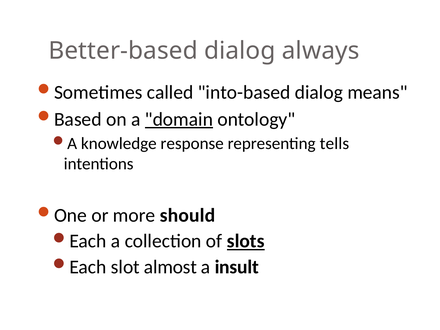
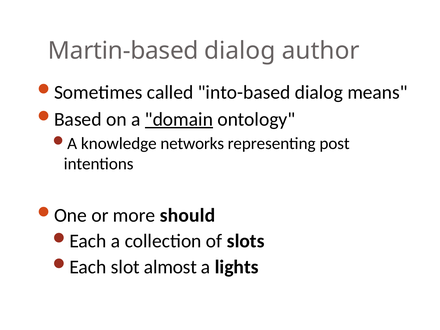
Better-based: Better-based -> Martin-based
always: always -> author
response: response -> networks
tells: tells -> post
slots underline: present -> none
insult: insult -> lights
